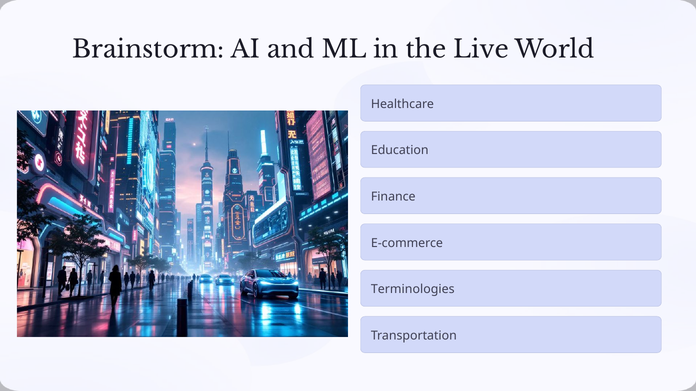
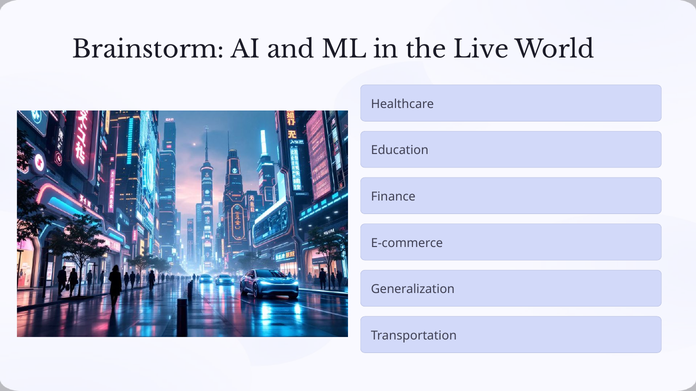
Terminologies: Terminologies -> Generalization
